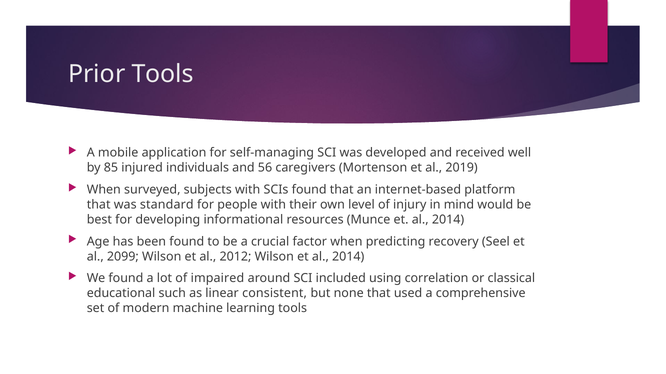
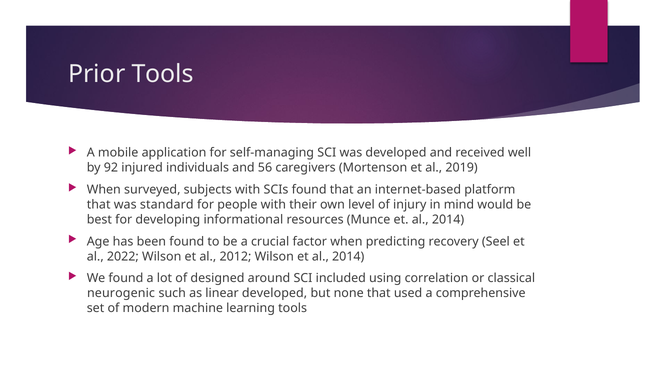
85: 85 -> 92
2099: 2099 -> 2022
impaired: impaired -> designed
educational: educational -> neurogenic
linear consistent: consistent -> developed
